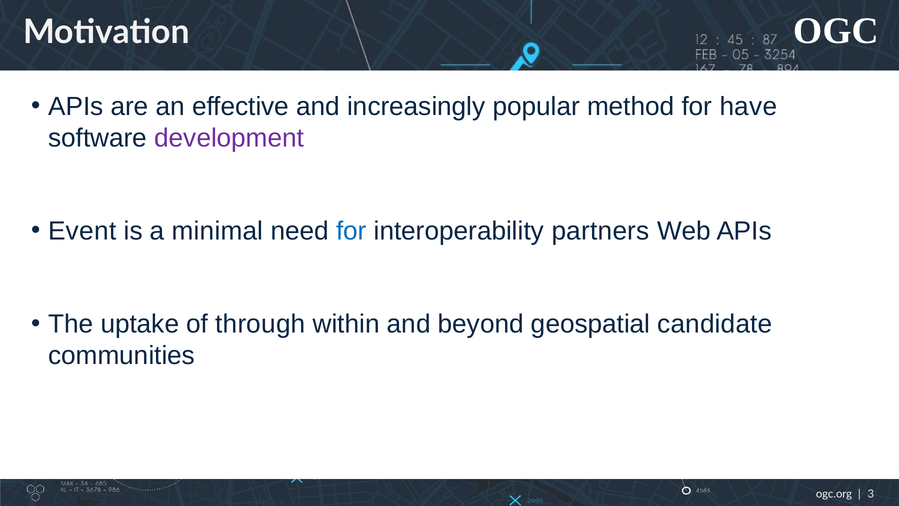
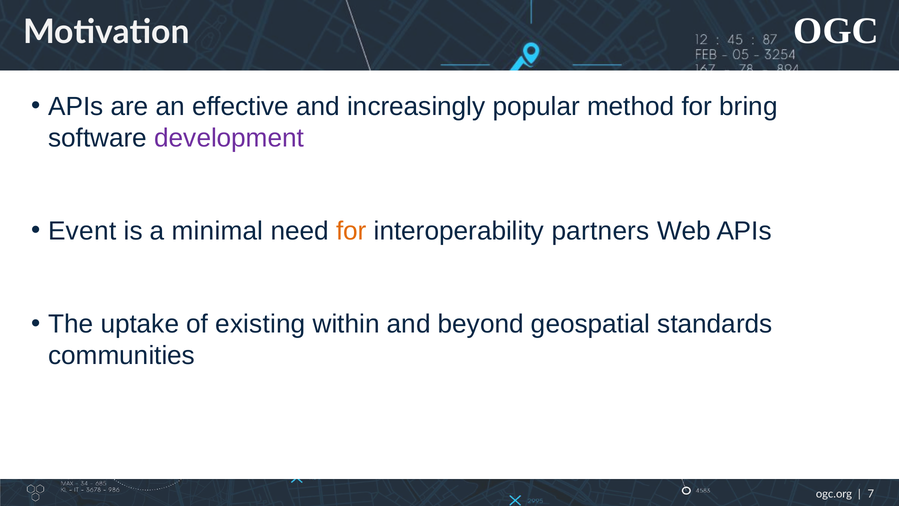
have: have -> bring
for at (351, 231) colour: blue -> orange
through: through -> existing
candidate: candidate -> standards
3: 3 -> 7
